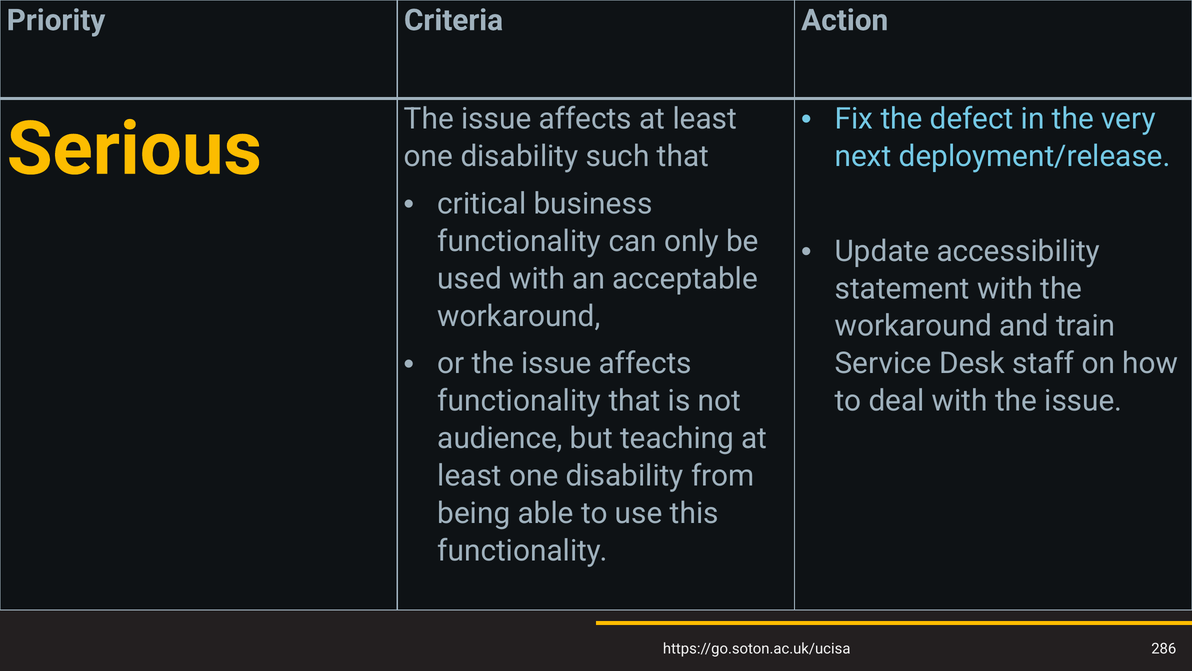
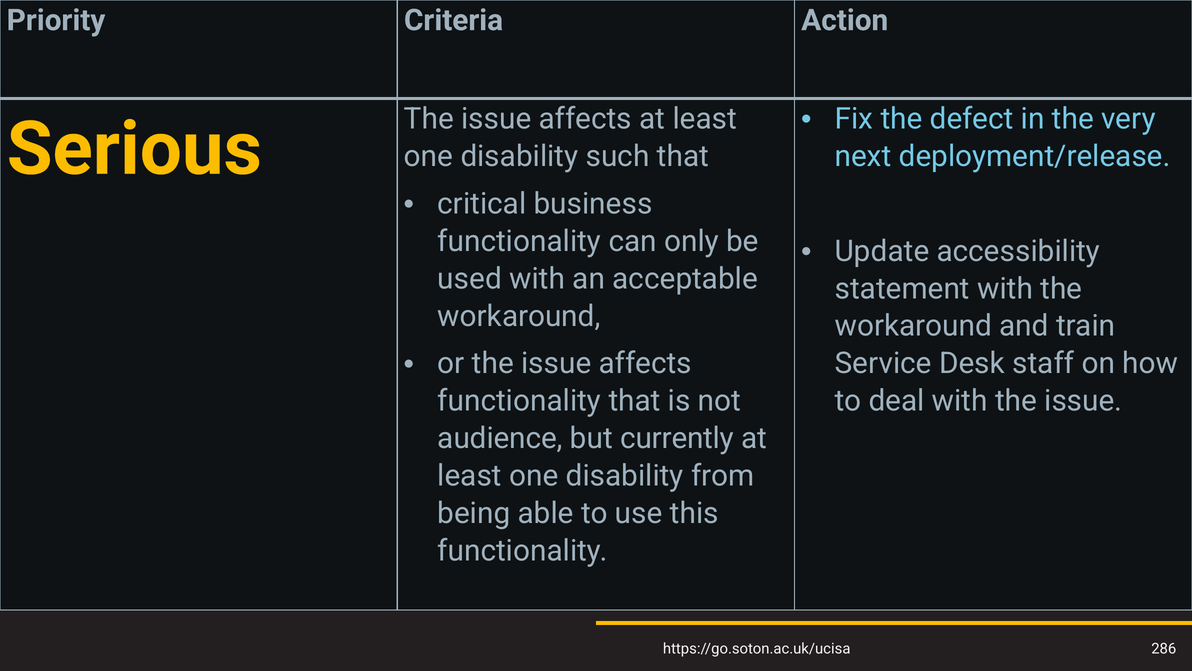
teaching: teaching -> currently
